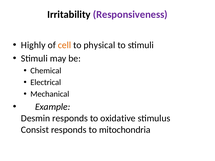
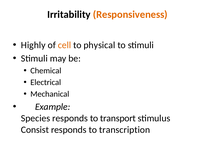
Responsiveness colour: purple -> orange
Desmin: Desmin -> Species
oxidative: oxidative -> transport
mitochondria: mitochondria -> transcription
